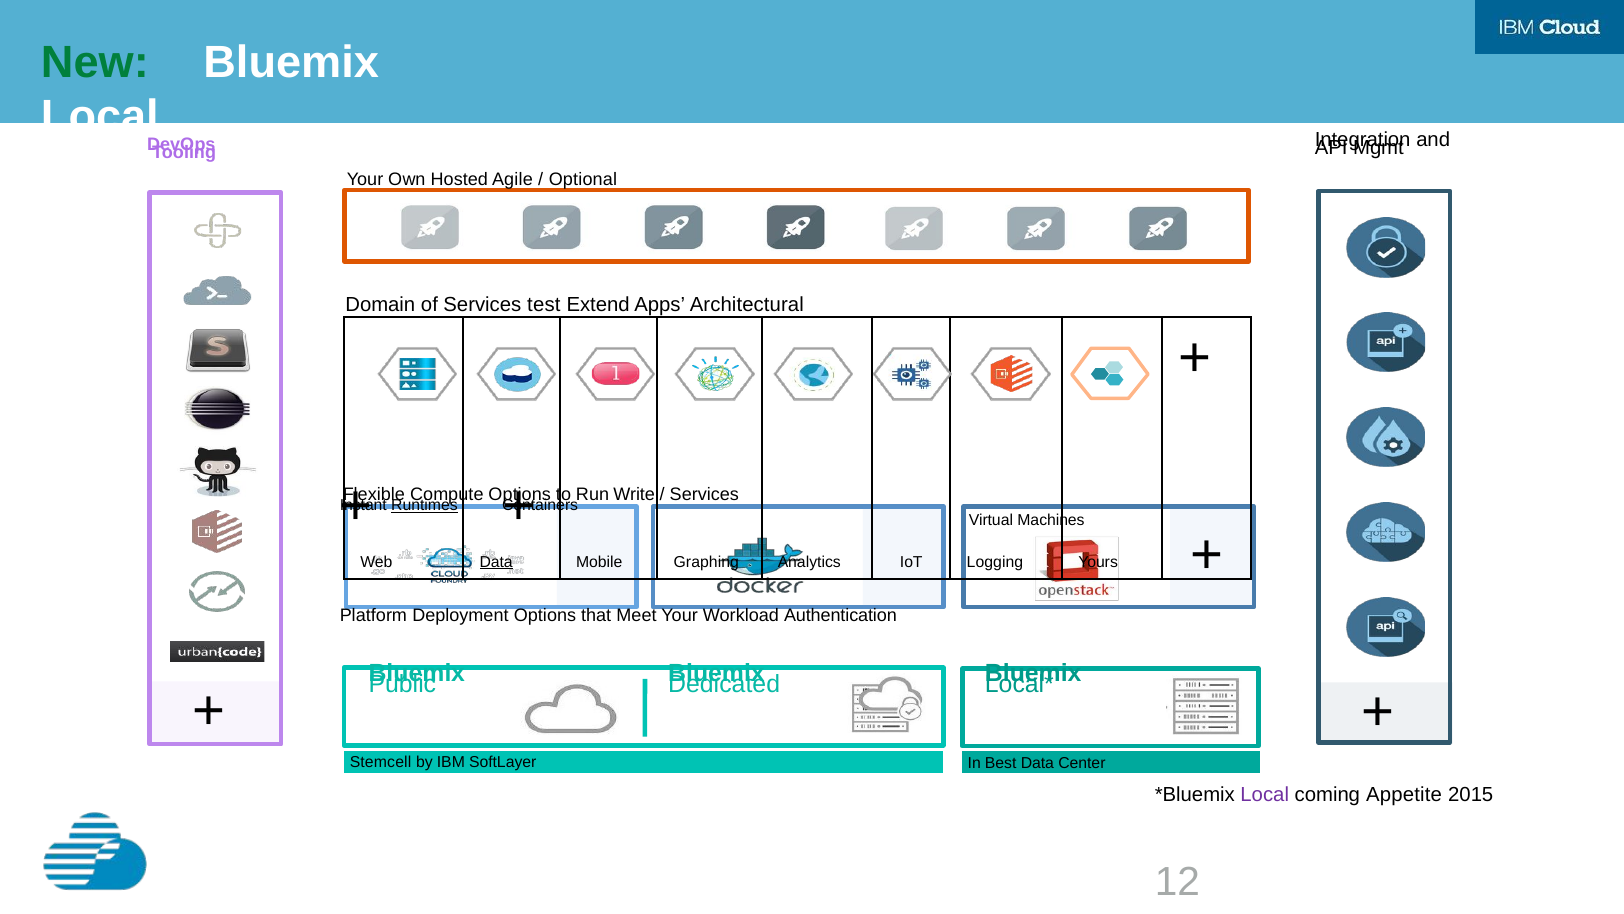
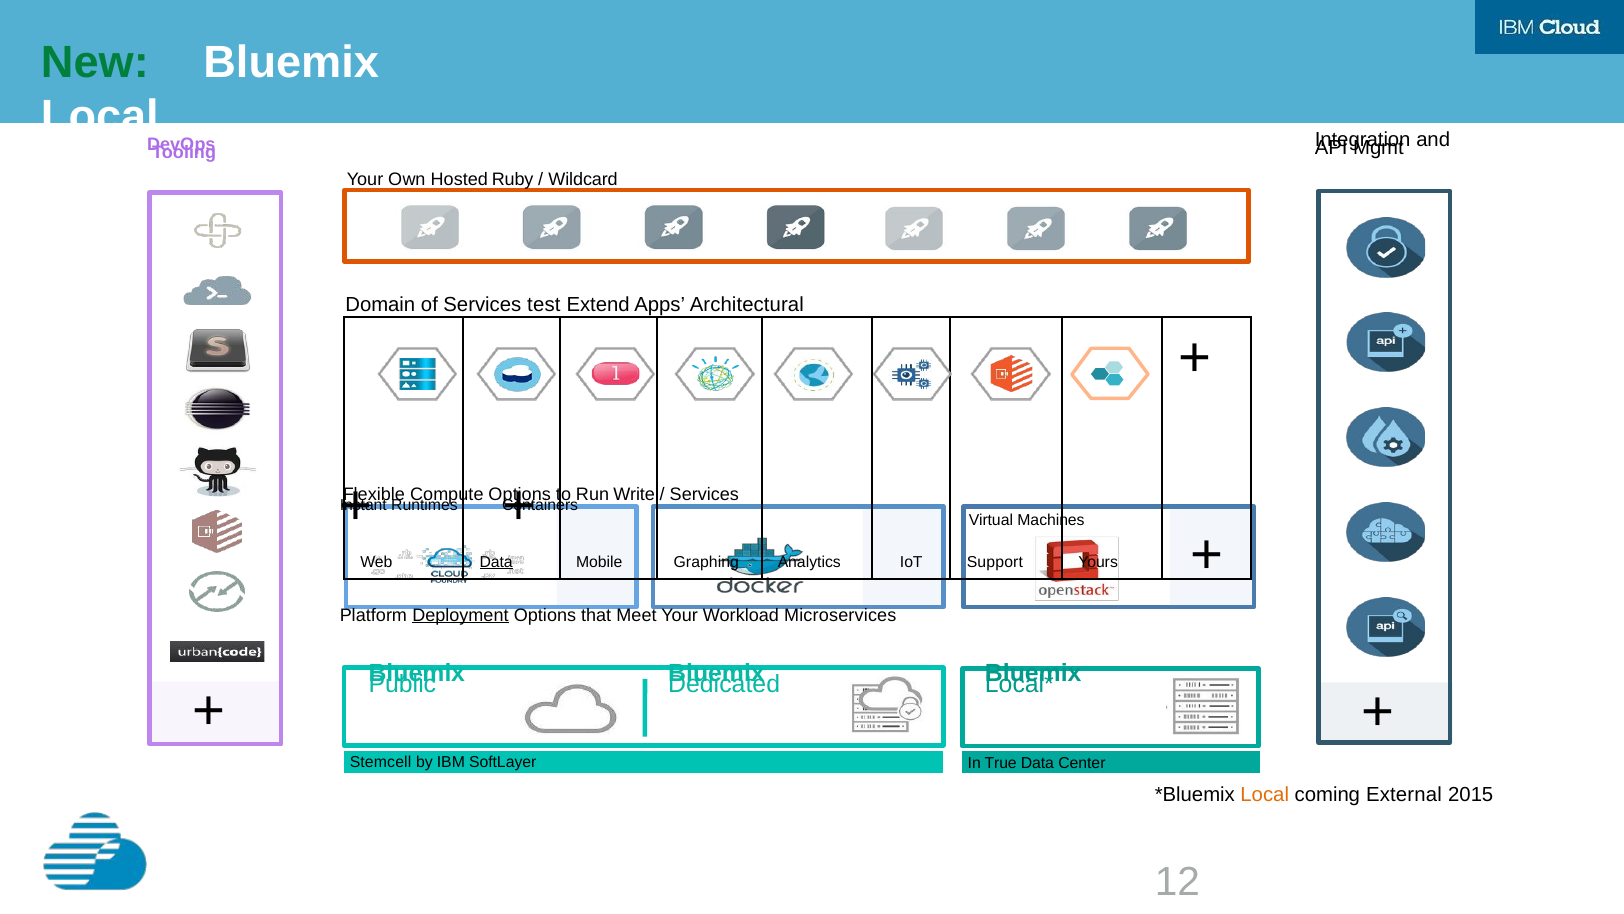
Agile: Agile -> Ruby
Optional: Optional -> Wildcard
Runtimes underline: present -> none
Logging: Logging -> Support
Deployment underline: none -> present
Authentication: Authentication -> Microservices
Best: Best -> True
Local at (1265, 795) colour: purple -> orange
Appetite: Appetite -> External
